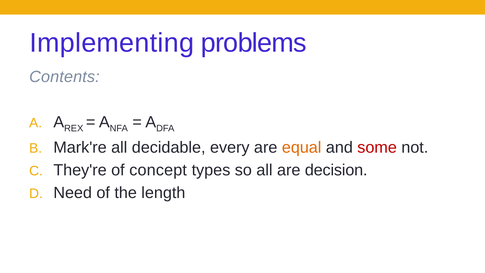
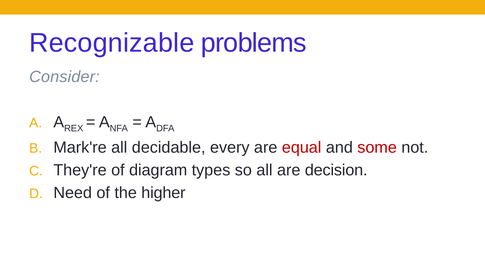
Implementing: Implementing -> Recognizable
Contents: Contents -> Consider
equal colour: orange -> red
concept: concept -> diagram
length: length -> higher
